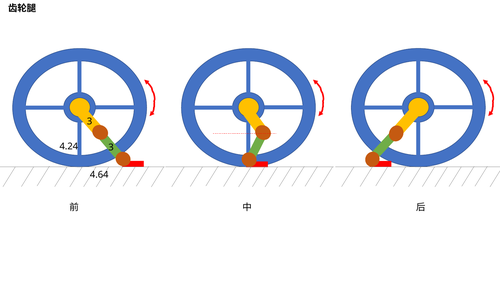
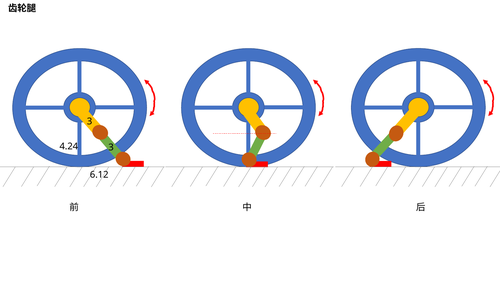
4.64: 4.64 -> 6.12
